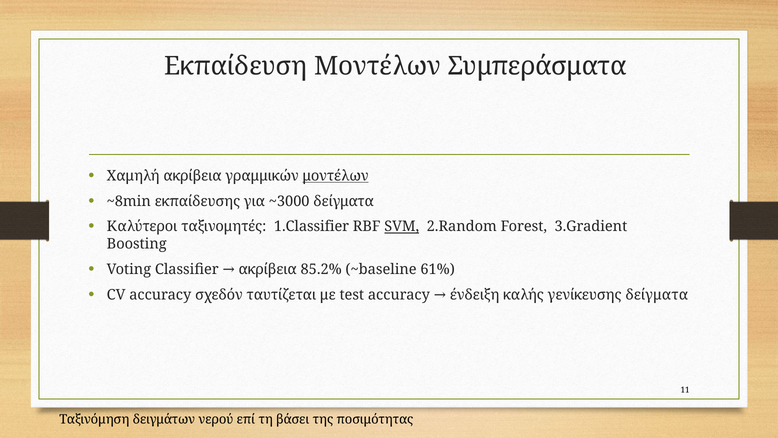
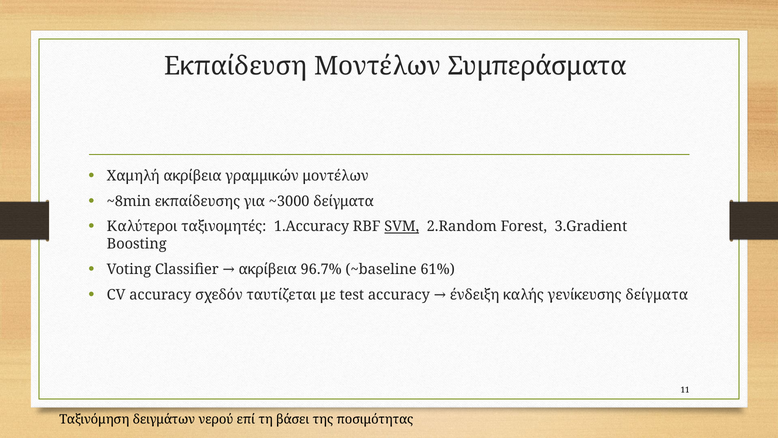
μοντέλων at (336, 176) underline: present -> none
1.Classifier: 1.Classifier -> 1.Accuracy
85.2%: 85.2% -> 96.7%
